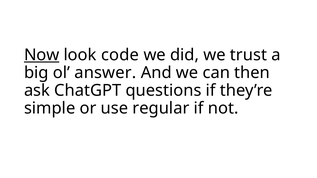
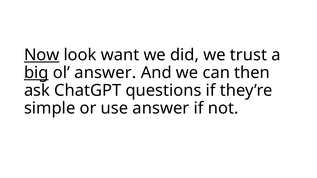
code: code -> want
big underline: none -> present
use regular: regular -> answer
